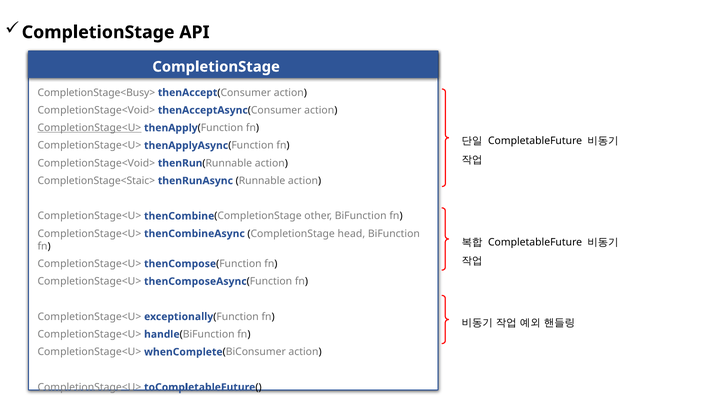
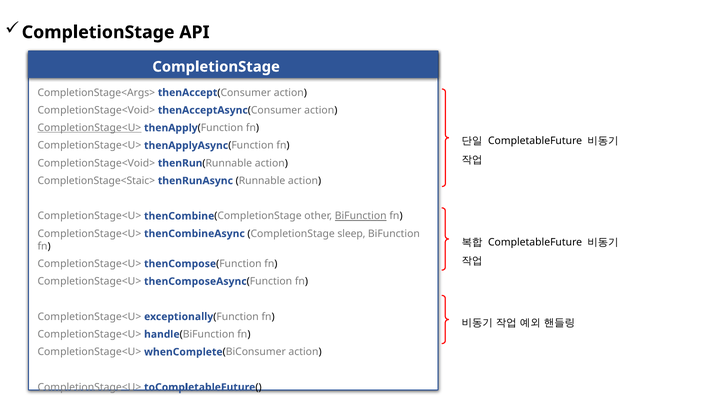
CompletionStage<Busy>: CompletionStage<Busy> -> CompletionStage<Args>
BiFunction at (361, 216) underline: none -> present
head: head -> sleep
